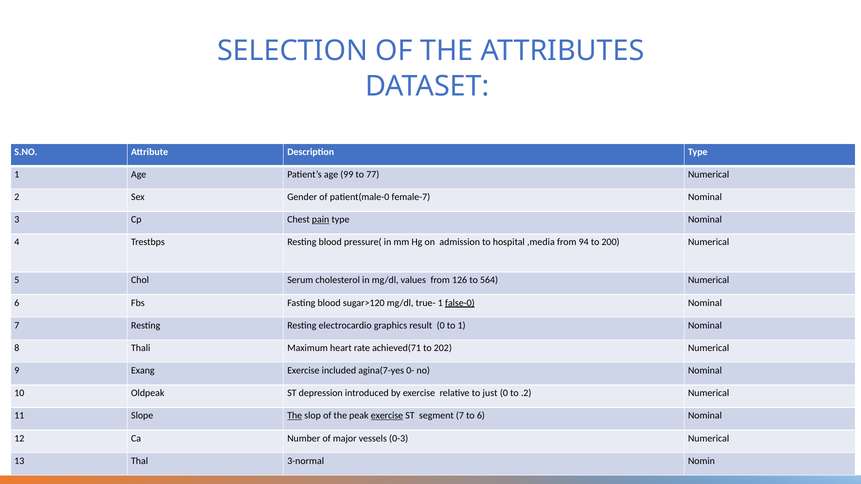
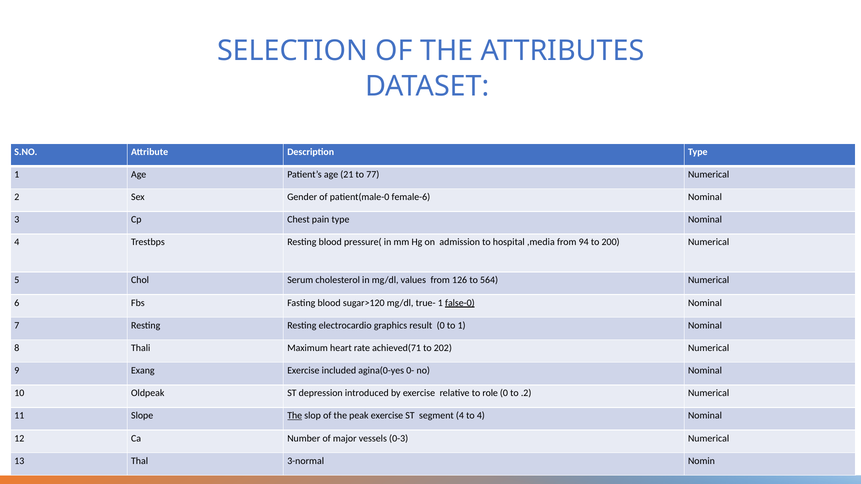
99: 99 -> 21
female-7: female-7 -> female-6
pain underline: present -> none
agina(7-yes: agina(7-yes -> agina(0-yes
just: just -> role
exercise at (387, 416) underline: present -> none
segment 7: 7 -> 4
to 6: 6 -> 4
